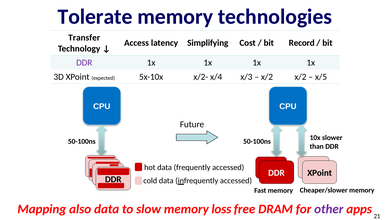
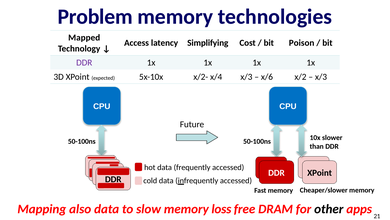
Tolerate: Tolerate -> Problem
Transfer: Transfer -> Mapped
Record: Record -> Poison
x/2 at (267, 77): x/2 -> x/6
x/5 at (321, 77): x/5 -> x/3
other colour: purple -> black
